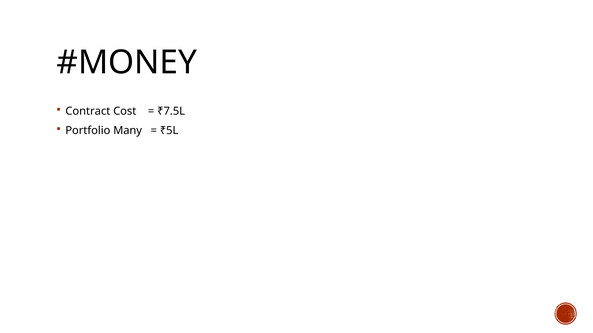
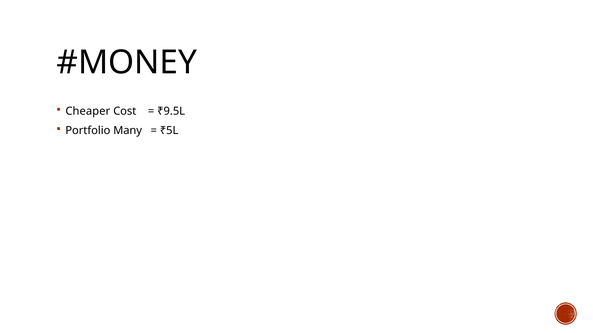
Contract: Contract -> Cheaper
₹7.5L: ₹7.5L -> ₹9.5L
